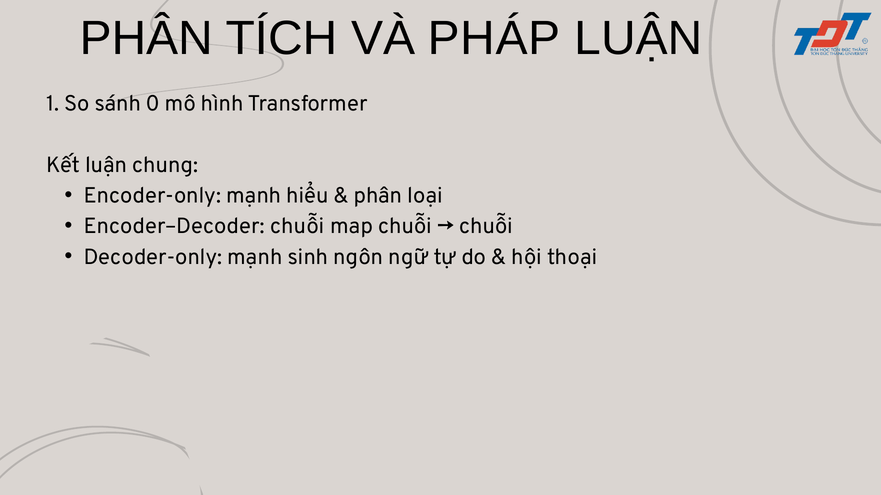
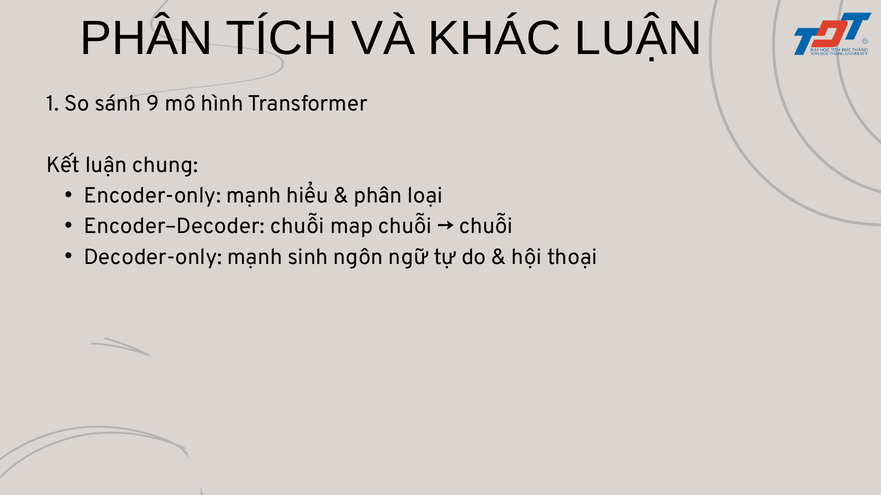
PHÁP: PHÁP -> KHÁC
0: 0 -> 9
